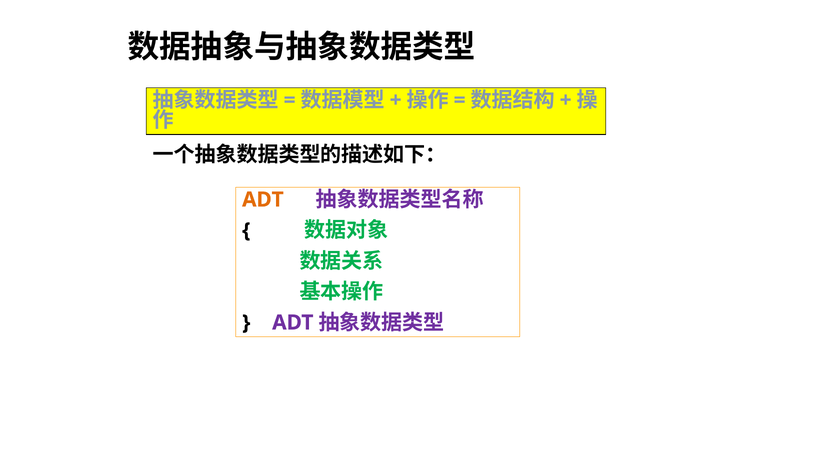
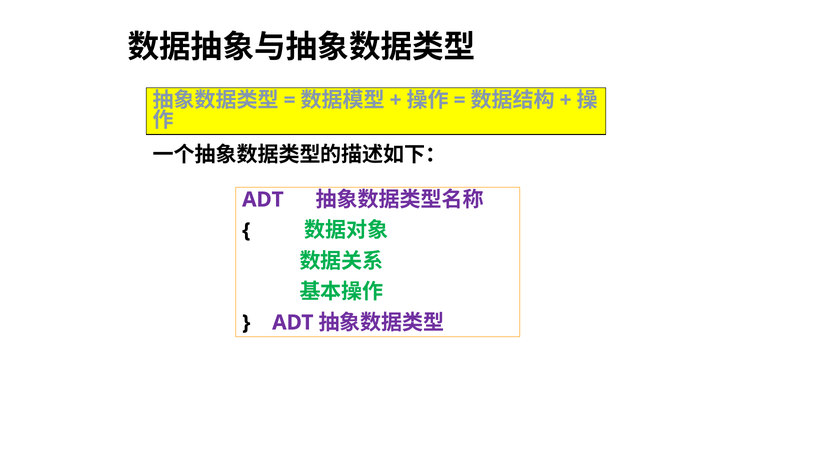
ADT at (263, 199) colour: orange -> purple
